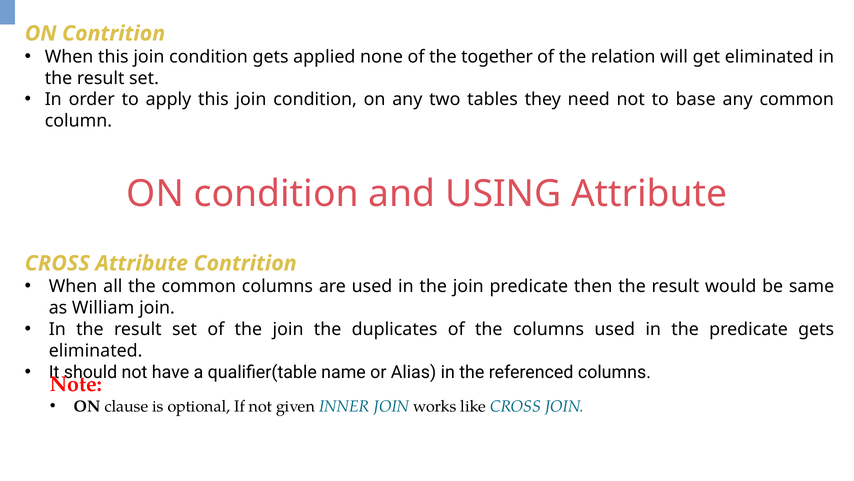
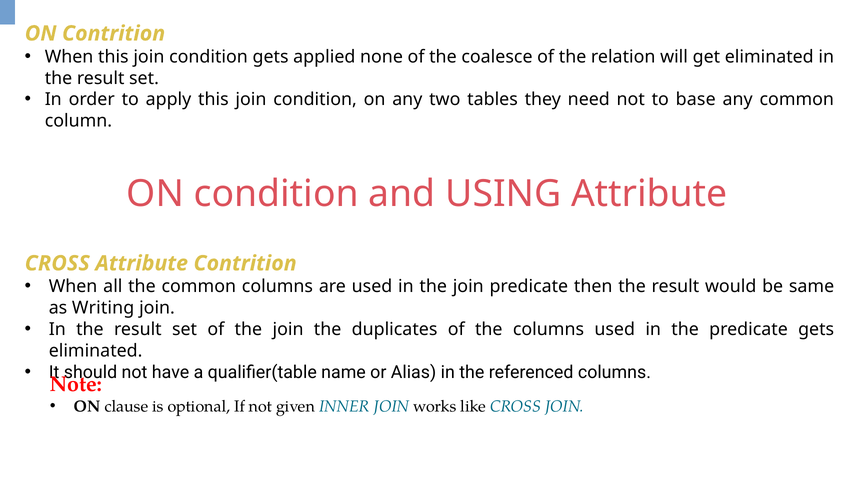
together: together -> coalesce
William: William -> Writing
